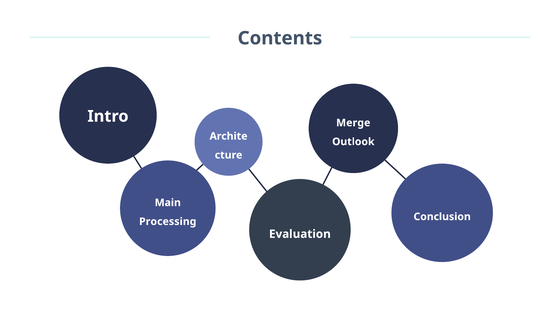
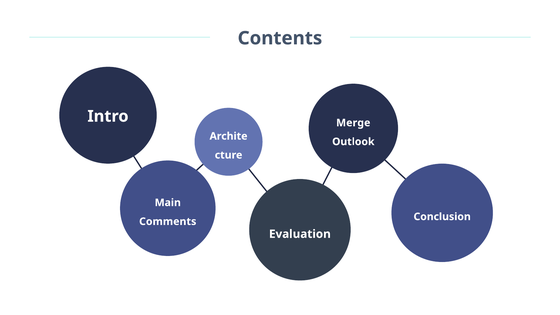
Processing: Processing -> Comments
